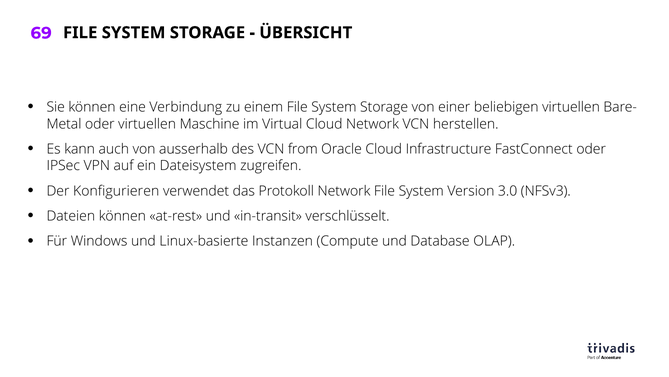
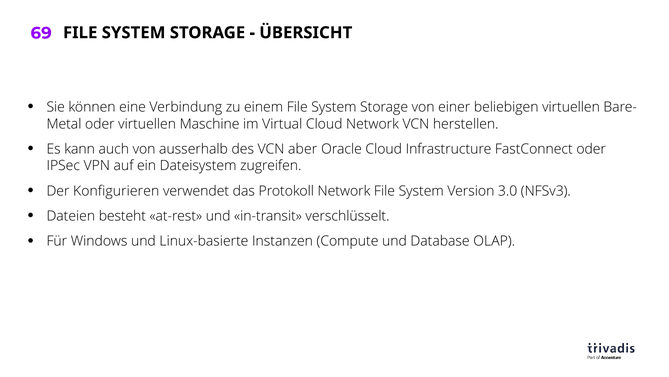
from: from -> aber
Dateien können: können -> besteht
